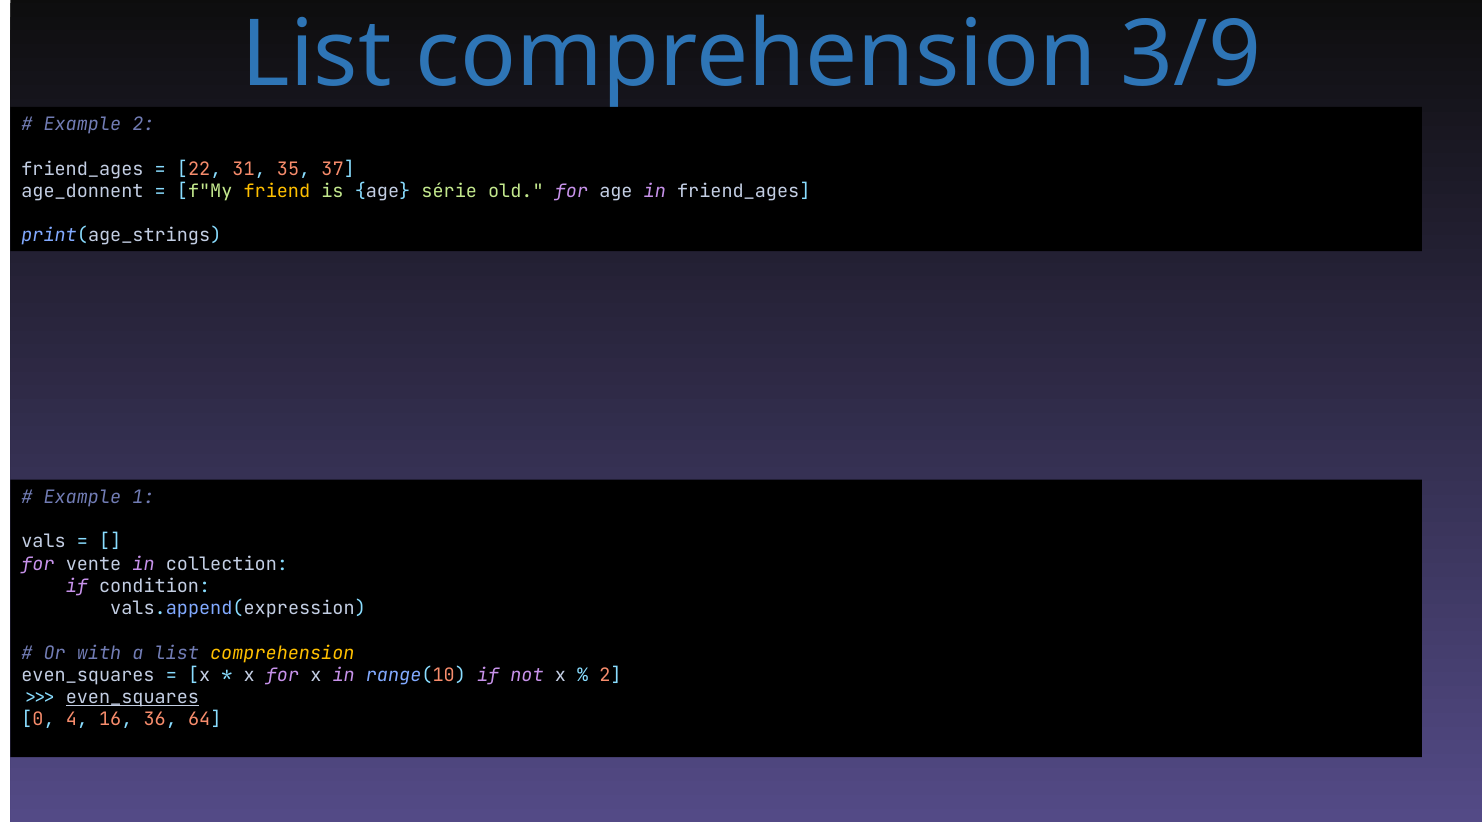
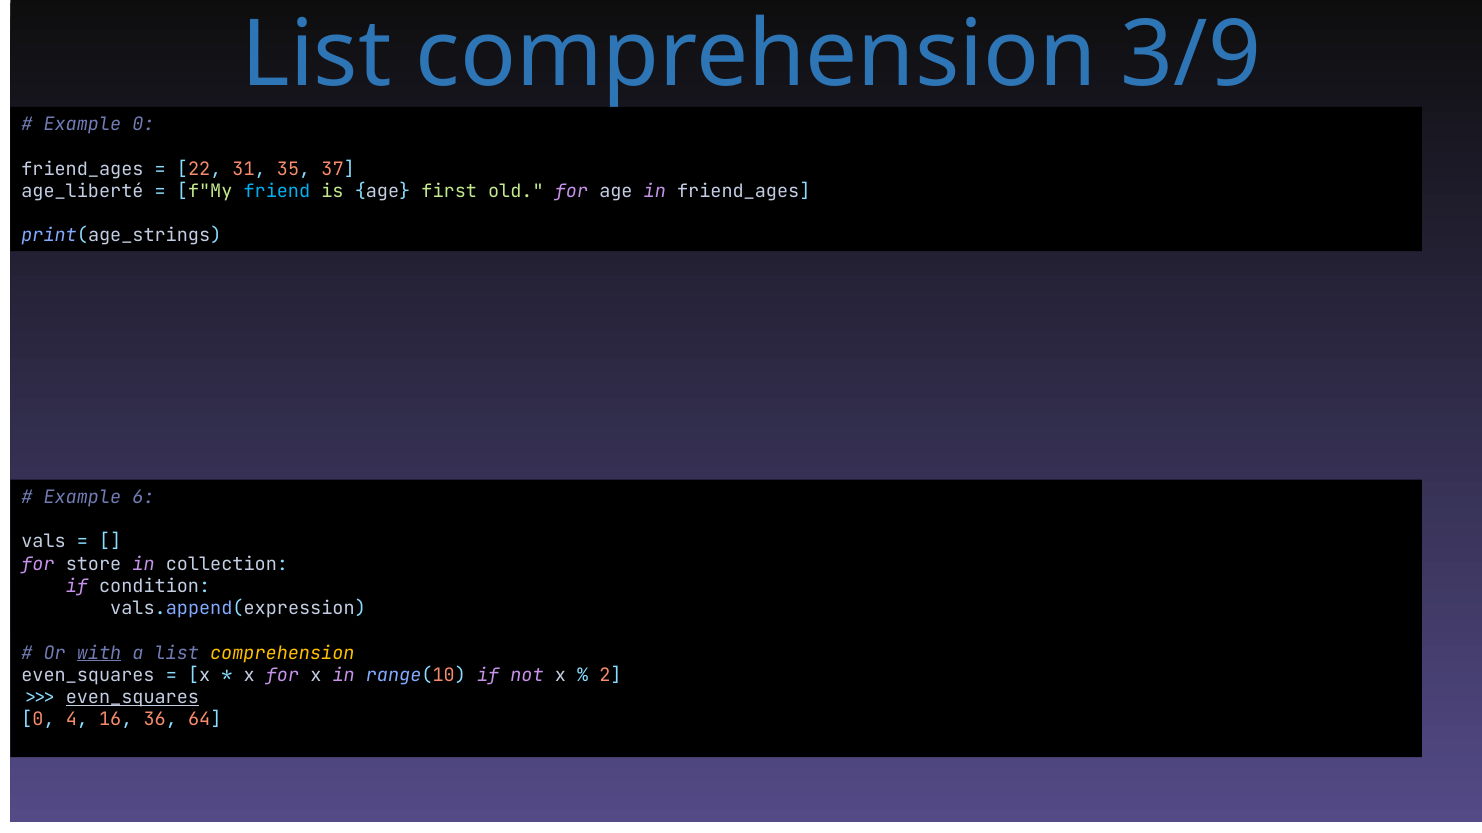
Example 2: 2 -> 0
age_donnent: age_donnent -> age_liberté
friend colour: yellow -> light blue
série: série -> first
1: 1 -> 6
vente: vente -> store
with underline: none -> present
